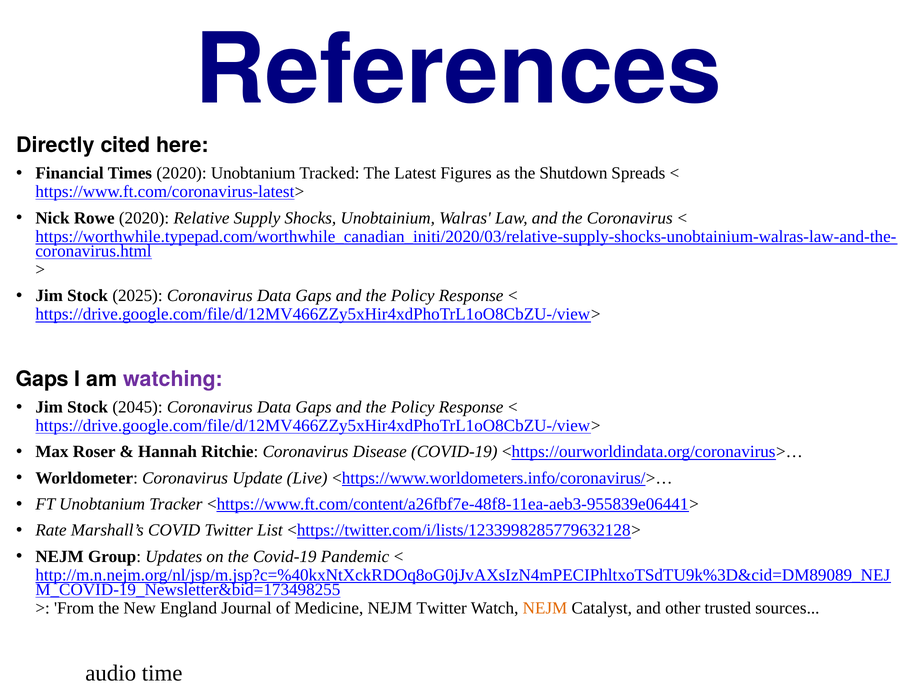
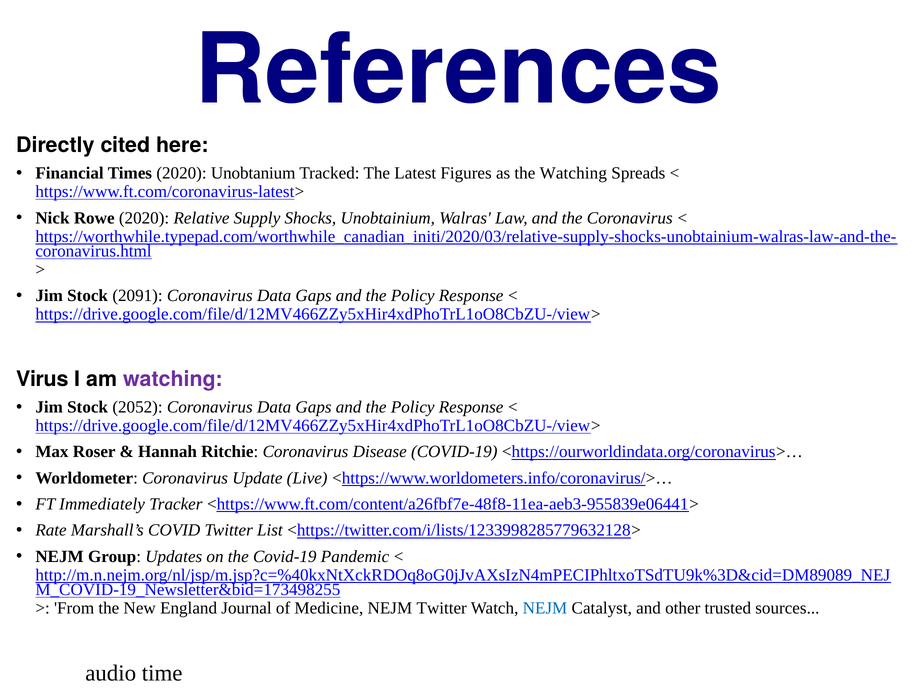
the Shutdown: Shutdown -> Watching
2025: 2025 -> 2091
Gaps at (42, 379): Gaps -> Virus
2045: 2045 -> 2052
FT Unobtanium: Unobtanium -> Immediately
NEJM at (545, 608) colour: orange -> blue
